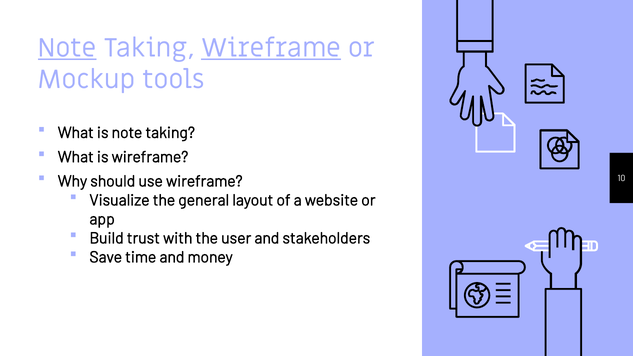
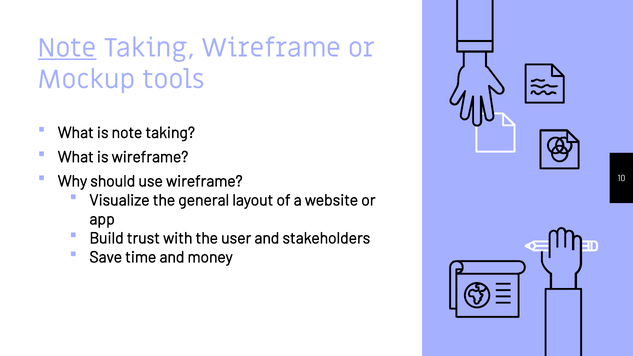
Wireframe at (271, 48) underline: present -> none
